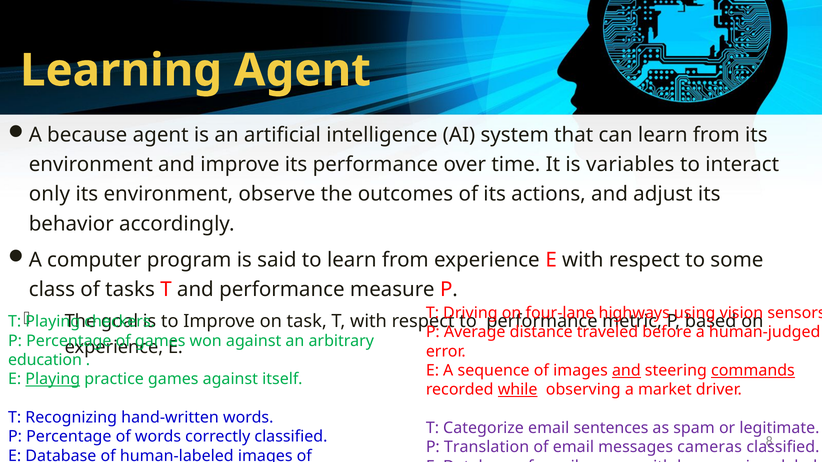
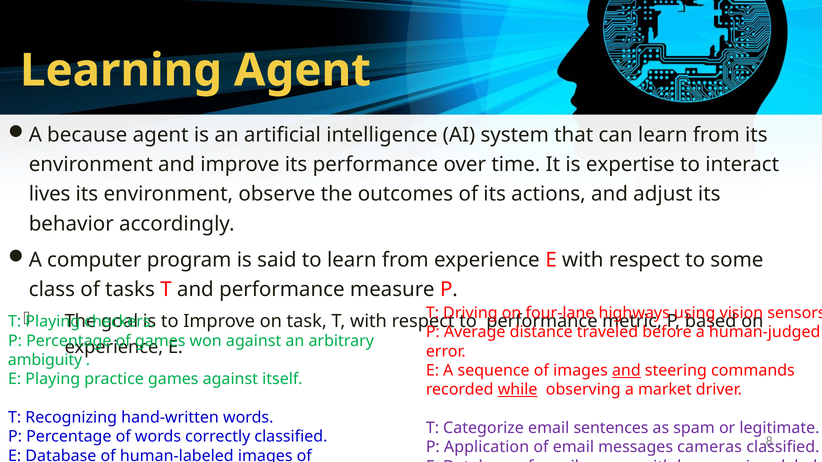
variables: variables -> expertise
only: only -> lives
education: education -> ambiguity
commands underline: present -> none
Playing at (53, 379) underline: present -> none
Translation: Translation -> Application
